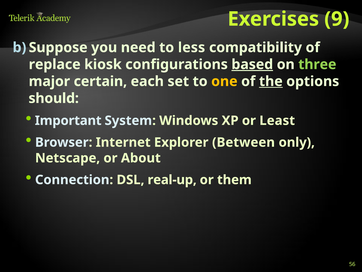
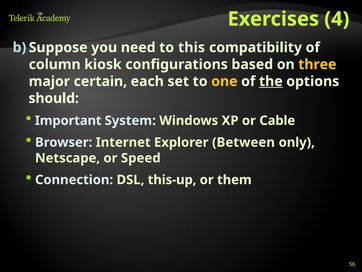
9: 9 -> 4
less: less -> this
replace: replace -> column
based underline: present -> none
three colour: light green -> yellow
Least: Least -> Cable
About: About -> Speed
real-up: real-up -> this-up
